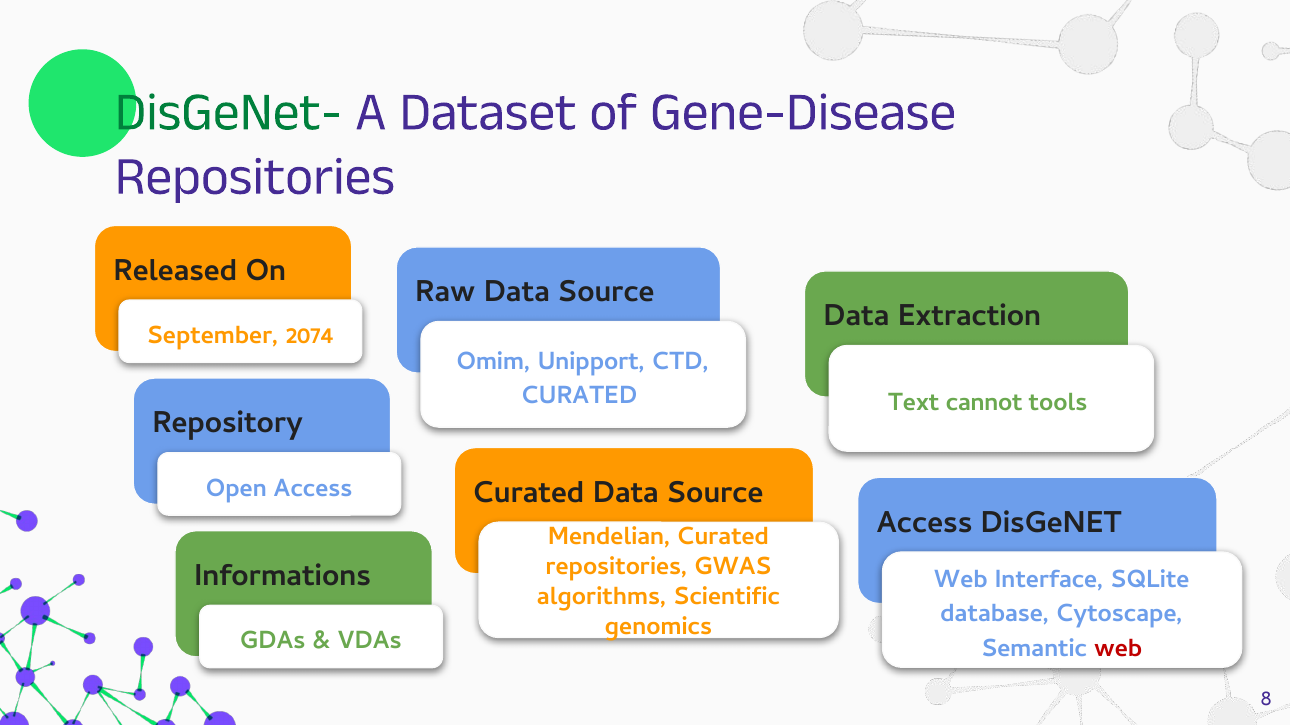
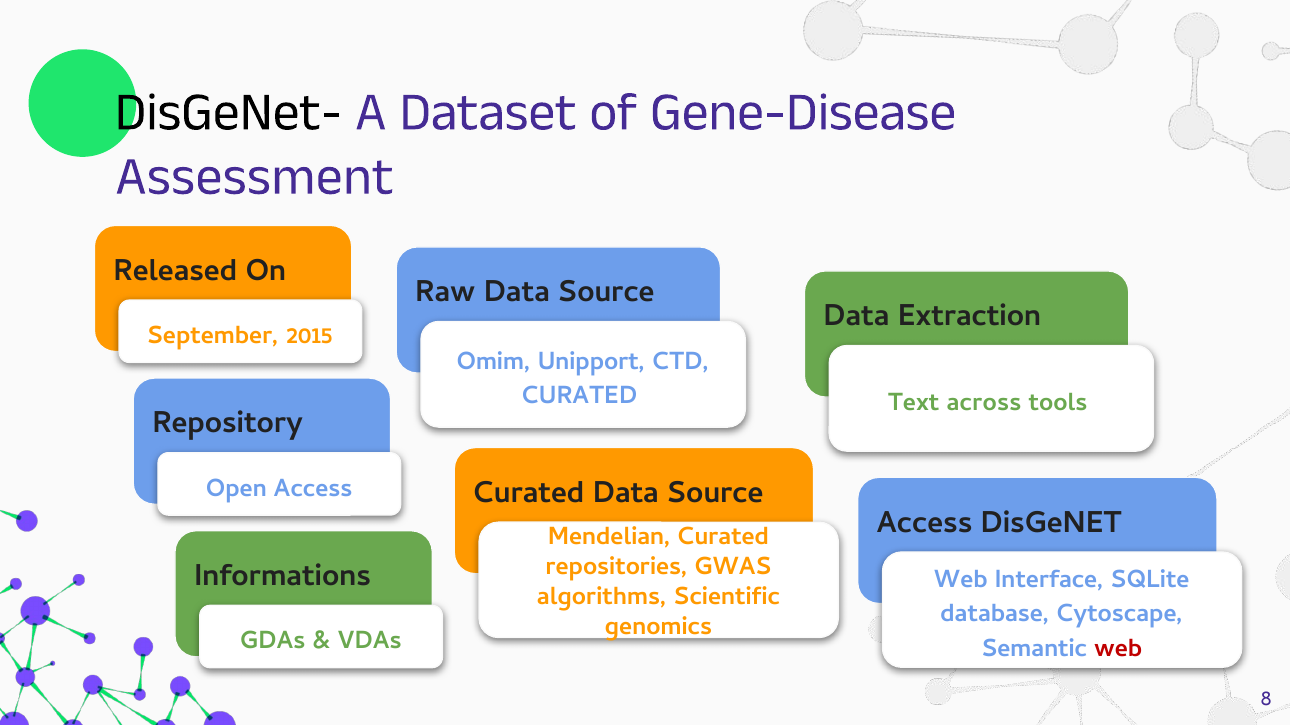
DisGeNet- colour: green -> black
Repositories at (255, 176): Repositories -> Assessment
2074: 2074 -> 2015
cannot: cannot -> across
